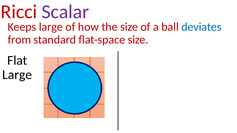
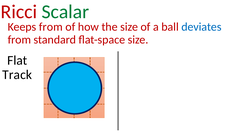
Scalar colour: purple -> green
Keeps large: large -> from
Large at (17, 75): Large -> Track
